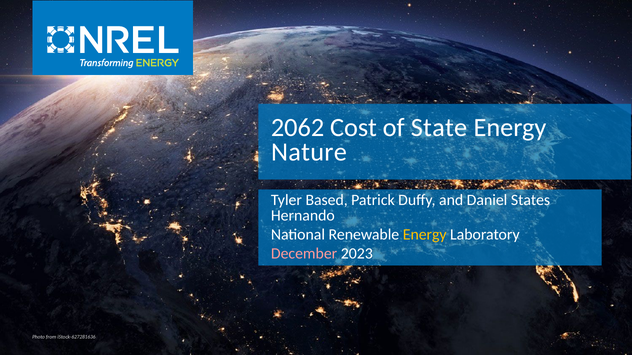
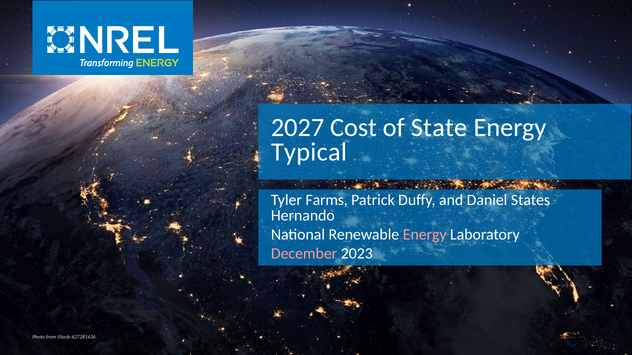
2062: 2062 -> 2027
Nature: Nature -> Typical
Based: Based -> Farms
Energy at (425, 235) colour: yellow -> pink
